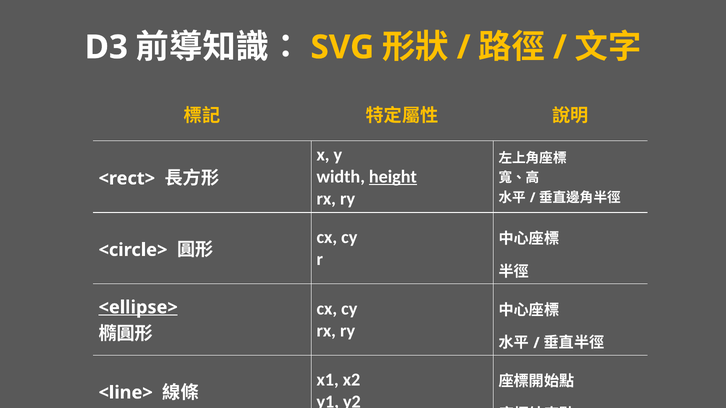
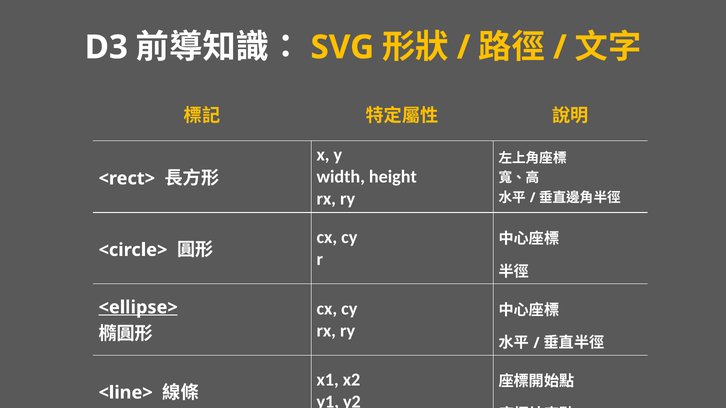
height underline: present -> none
